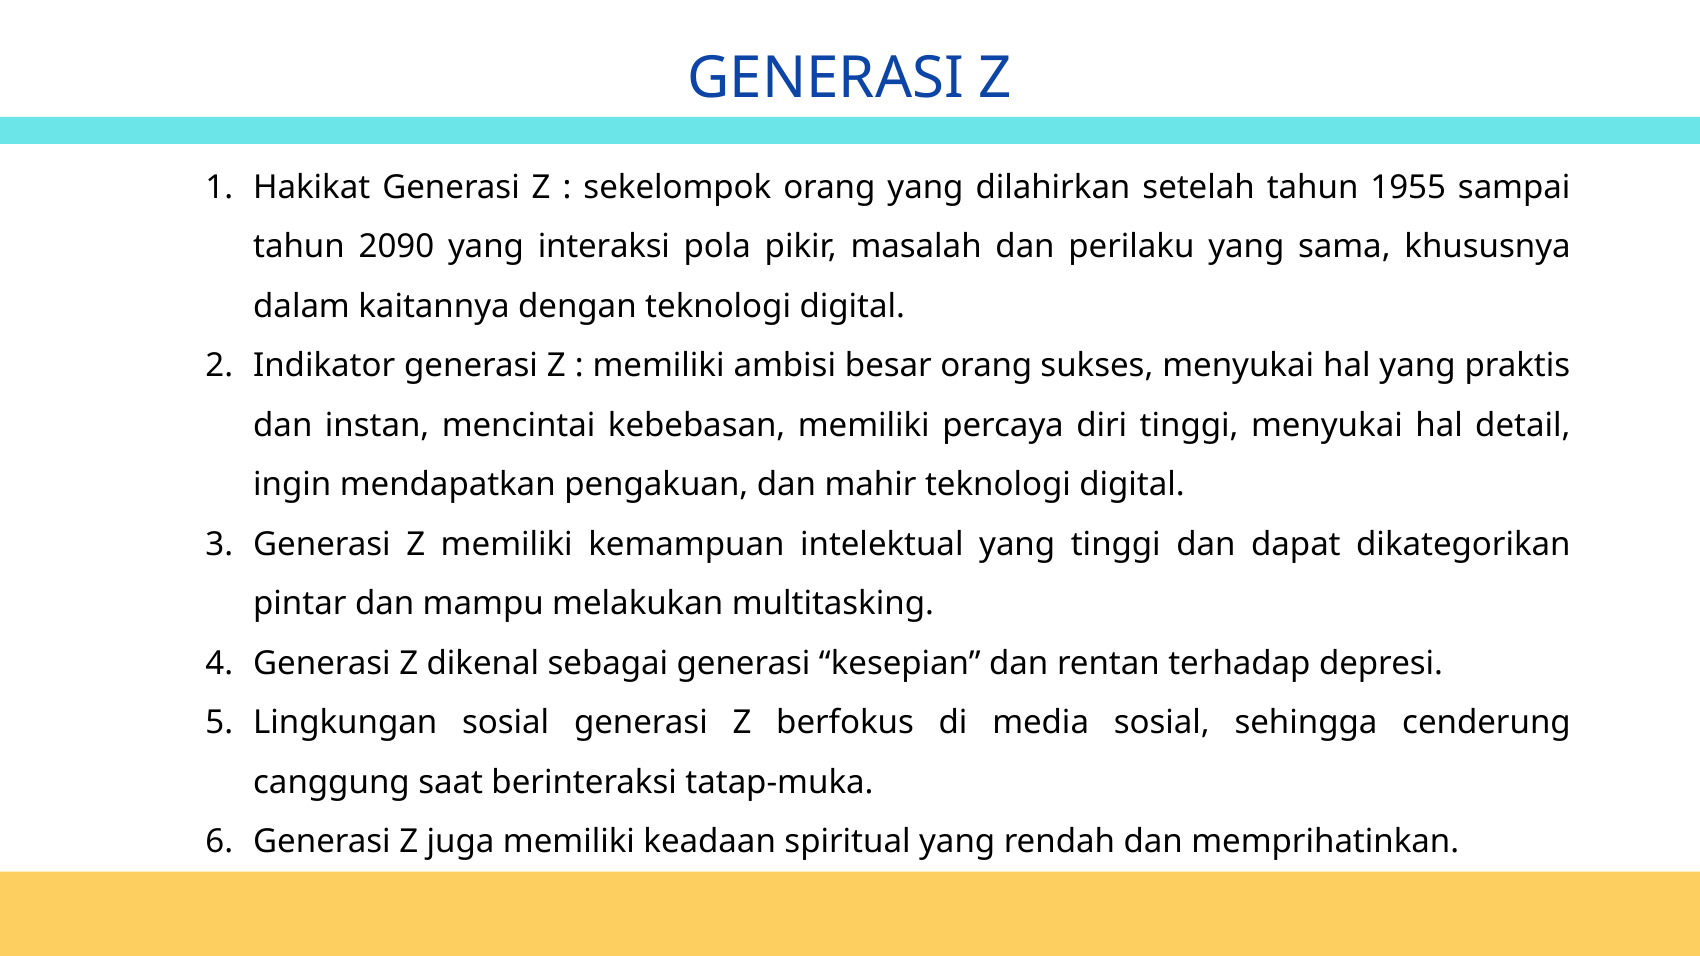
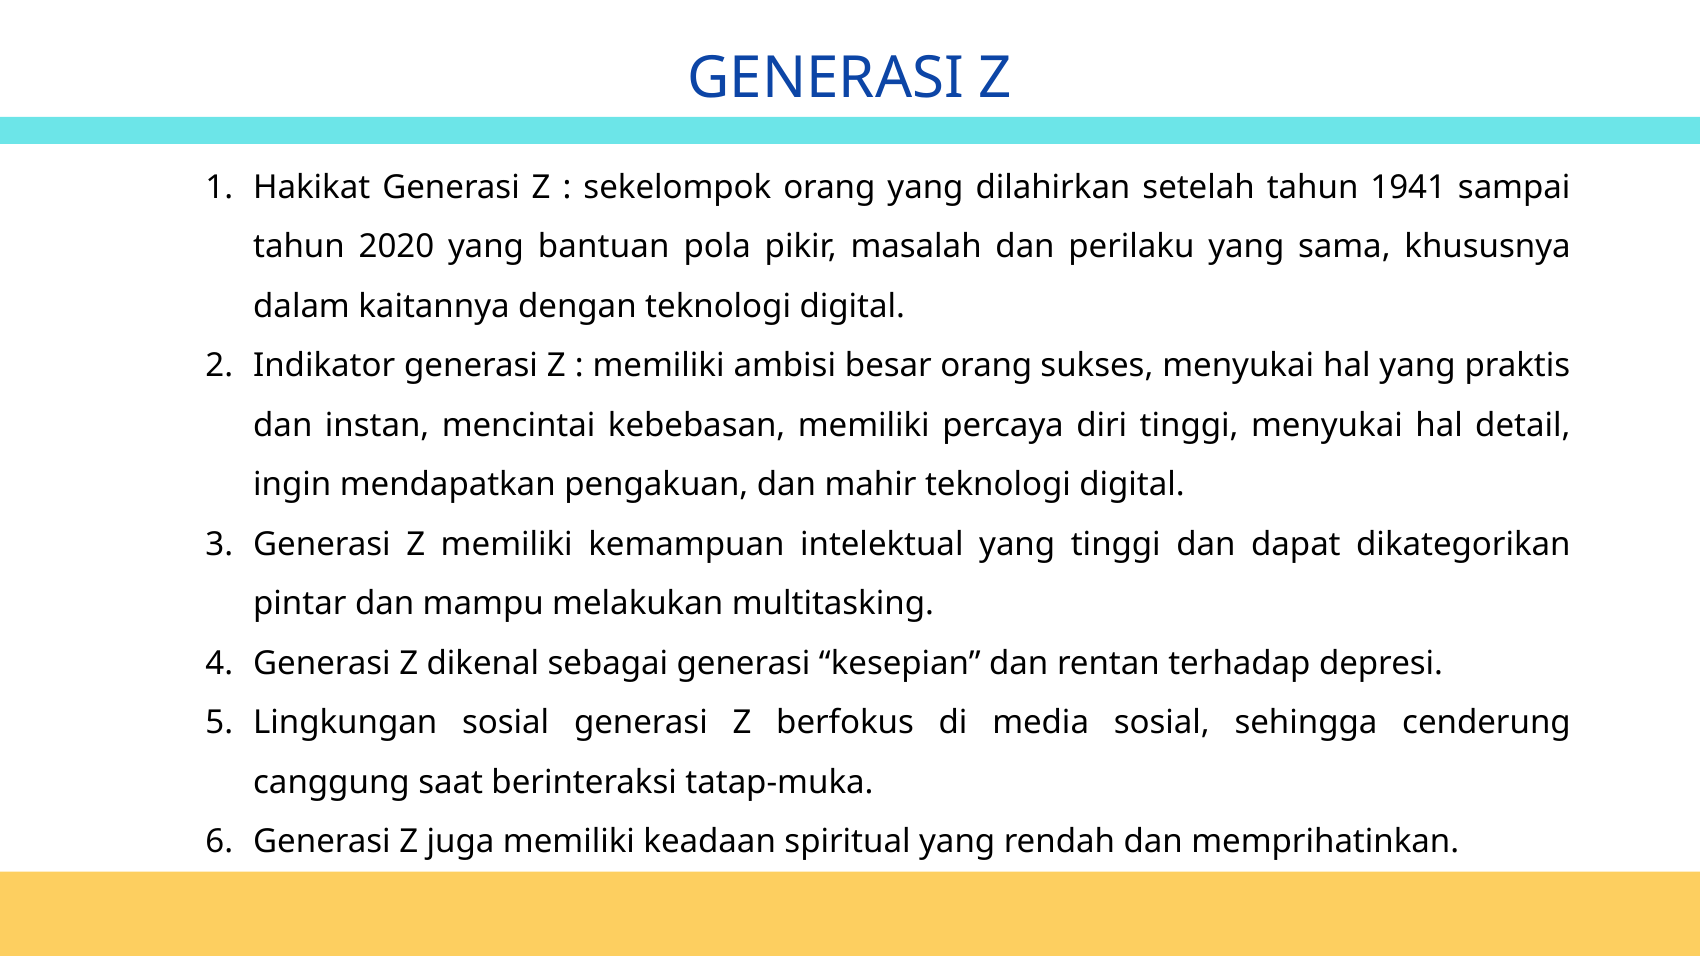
1955: 1955 -> 1941
2090: 2090 -> 2020
interaksi: interaksi -> bantuan
